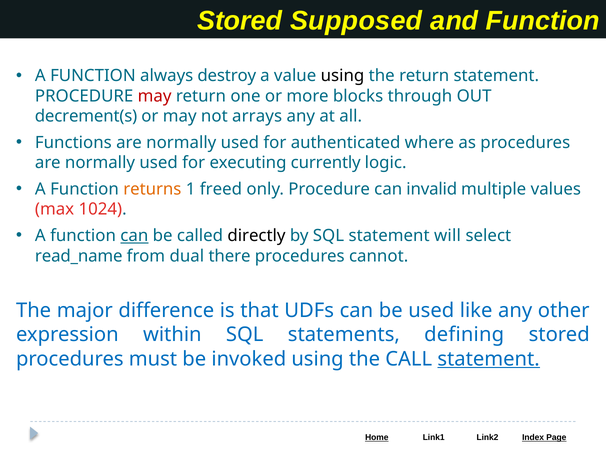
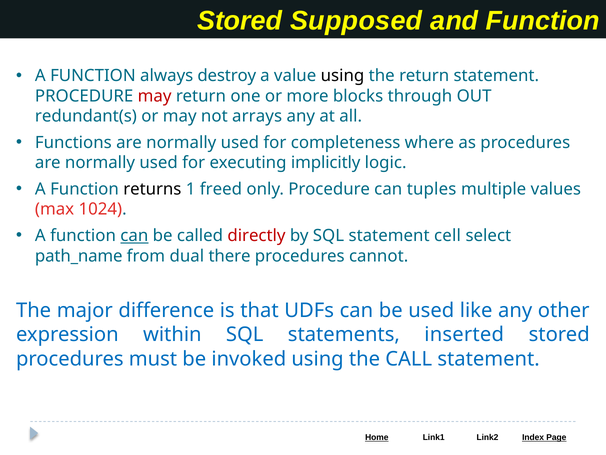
decrement(s: decrement(s -> redundant(s
authenticated: authenticated -> completeness
currently: currently -> implicitly
returns colour: orange -> black
invalid: invalid -> tuples
directly colour: black -> red
will: will -> cell
read_name: read_name -> path_name
defining: defining -> inserted
statement at (489, 359) underline: present -> none
